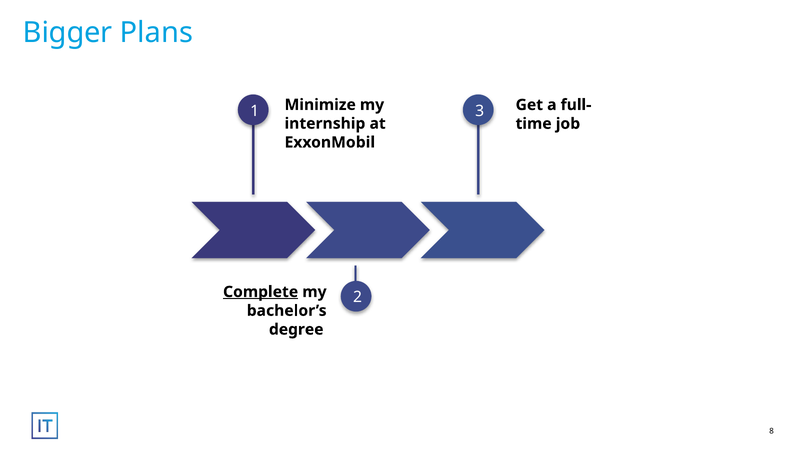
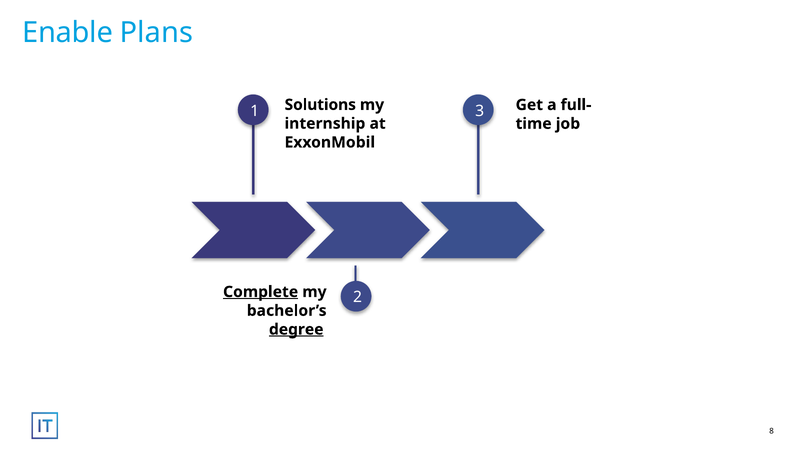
Bigger: Bigger -> Enable
Minimize: Minimize -> Solutions
degree underline: none -> present
